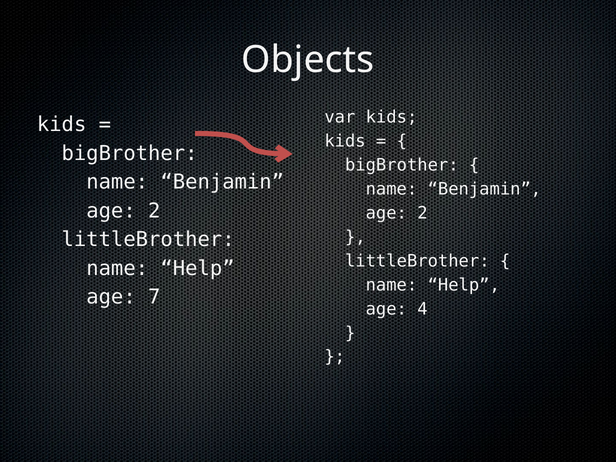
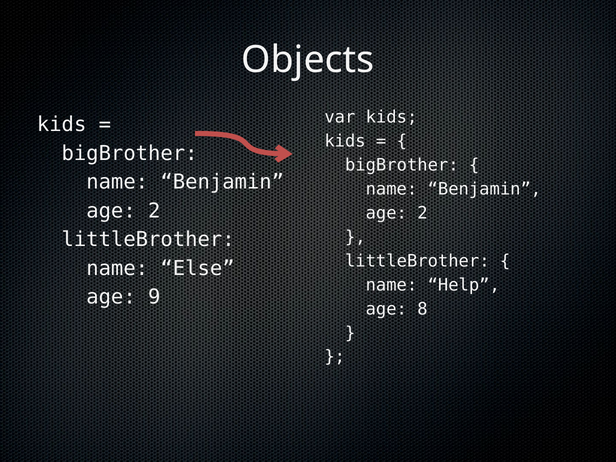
Help at (198, 268): Help -> Else
7: 7 -> 9
4: 4 -> 8
